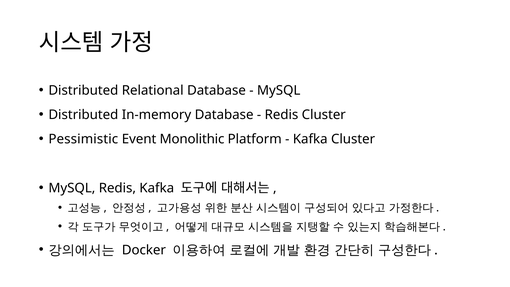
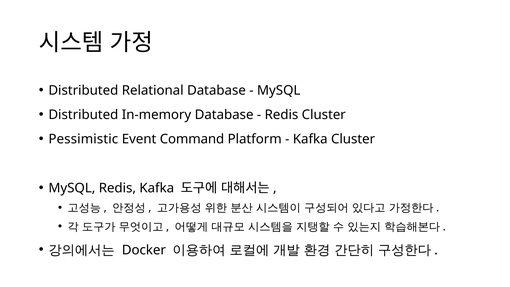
Monolithic: Monolithic -> Command
